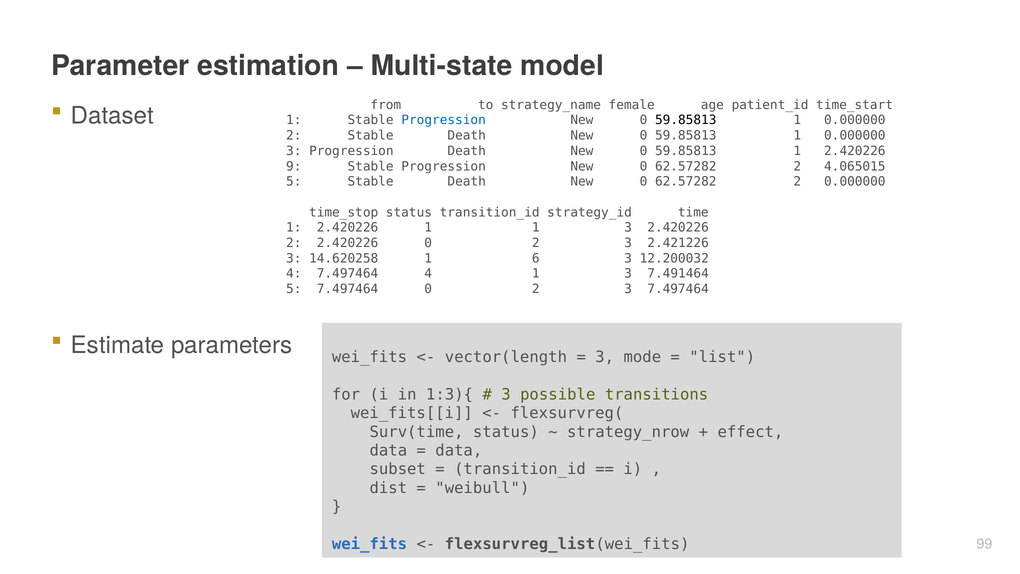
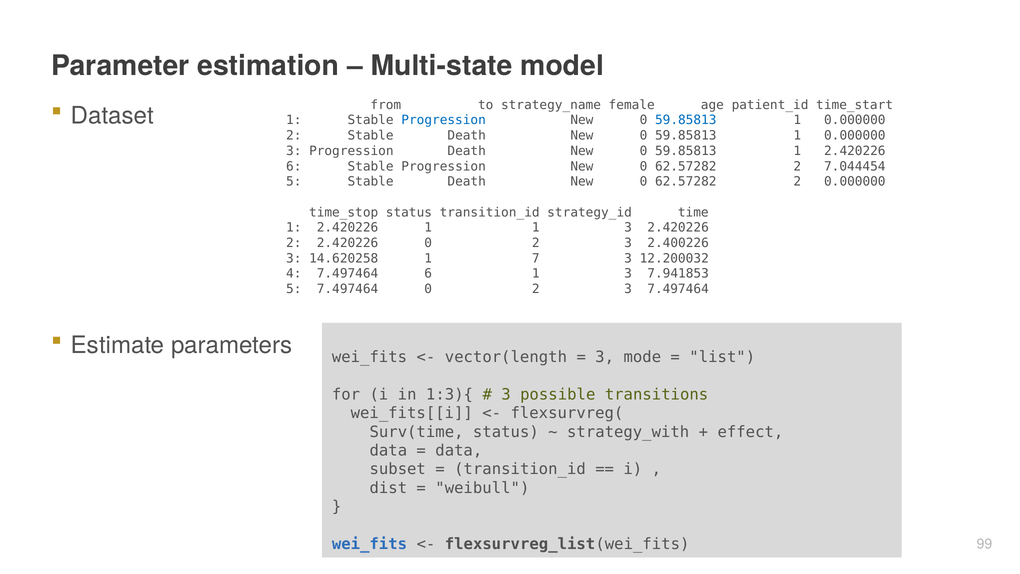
59.85813 at (686, 120) colour: black -> blue
9 at (294, 166): 9 -> 6
4.065015: 4.065015 -> 7.044454
2.421226: 2.421226 -> 2.400226
6: 6 -> 7
7.497464 4: 4 -> 6
7.491464: 7.491464 -> 7.941853
strategy_nrow: strategy_nrow -> strategy_with
